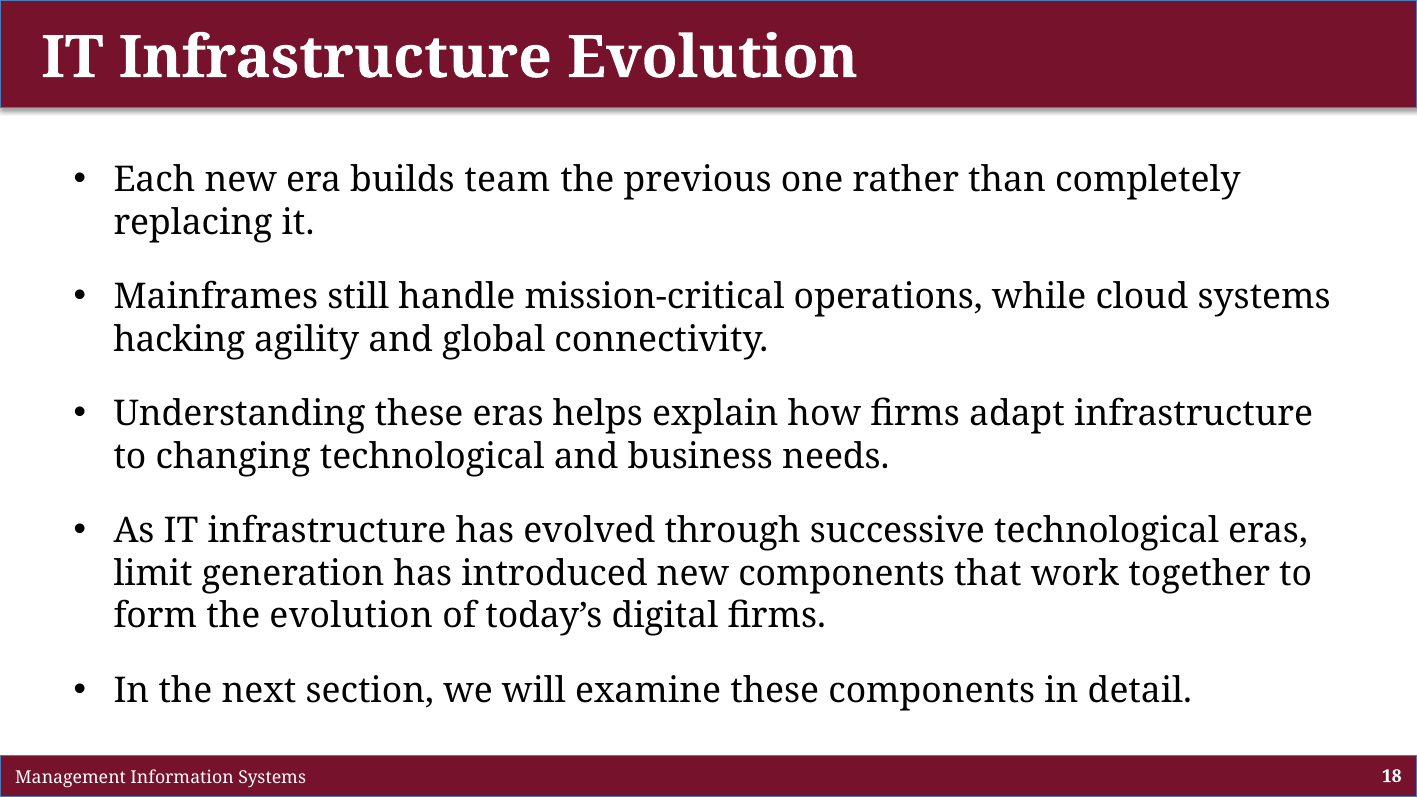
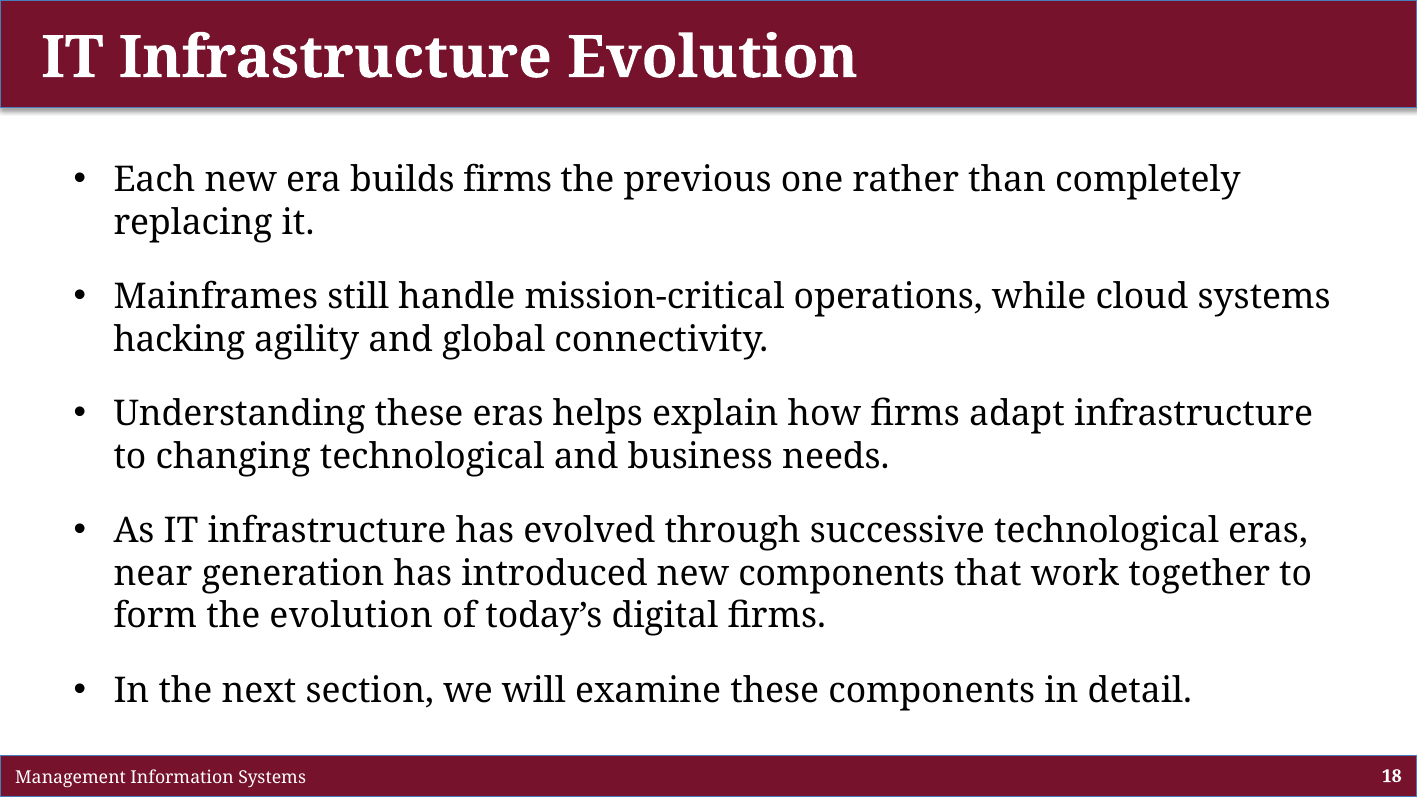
builds team: team -> firms
limit: limit -> near
